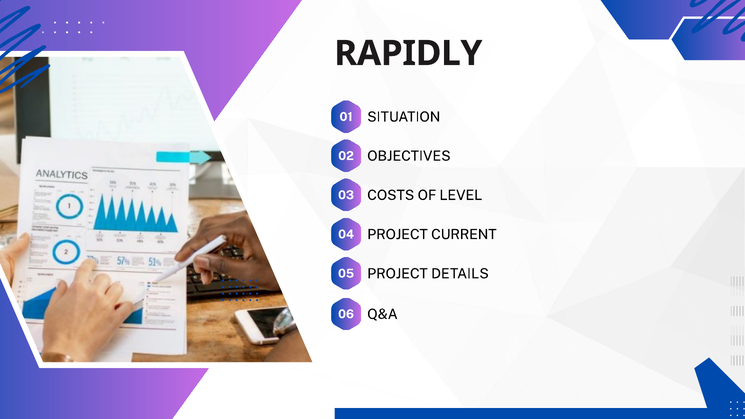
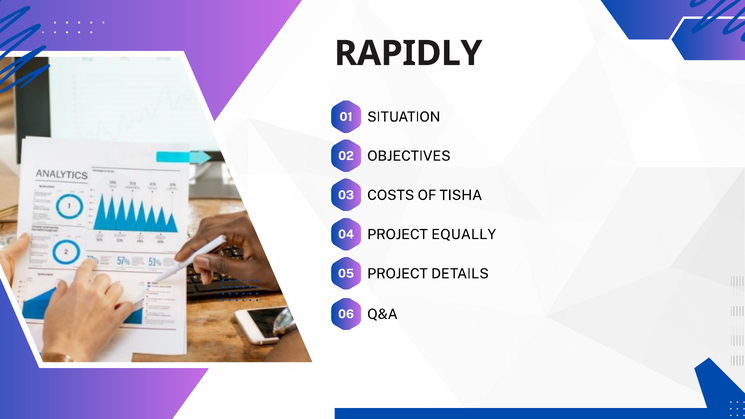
LEVEL: LEVEL -> TISHA
CURRENT: CURRENT -> EQUALLY
